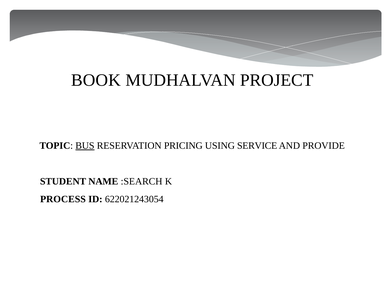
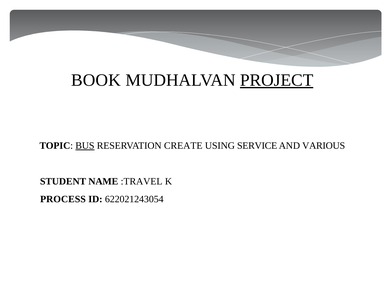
PROJECT underline: none -> present
PRICING: PRICING -> CREATE
PROVIDE: PROVIDE -> VARIOUS
:SEARCH: :SEARCH -> :TRAVEL
